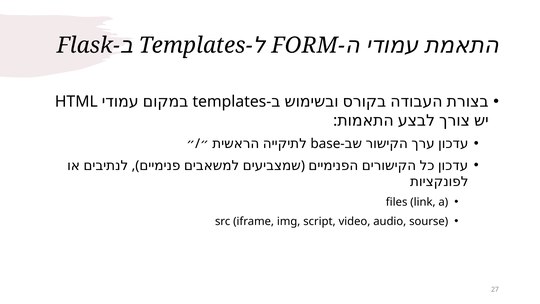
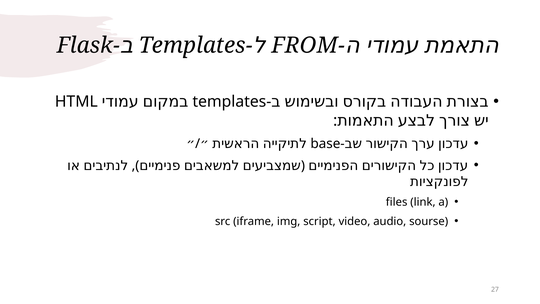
FORM: FORM -> FROM
